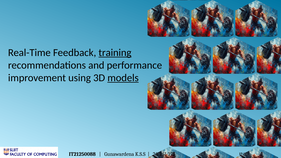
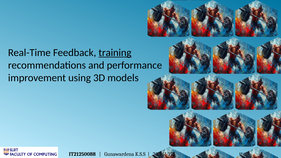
models underline: present -> none
